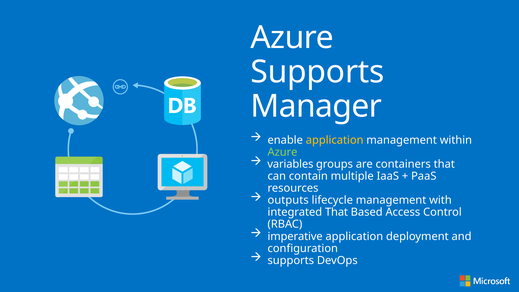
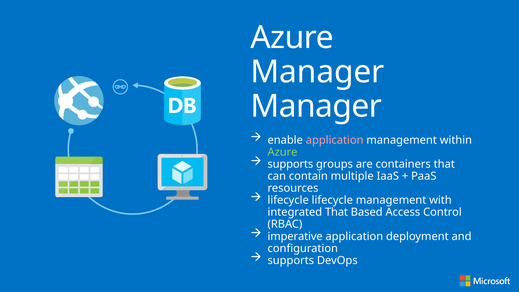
Supports at (317, 72): Supports -> Manager
application at (335, 140) colour: yellow -> pink
variables at (290, 164): variables -> supports
outputs at (288, 200): outputs -> lifecycle
